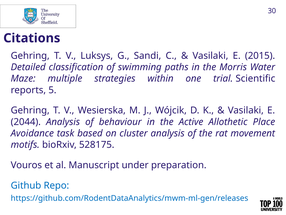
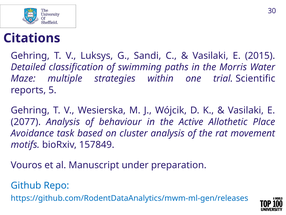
2044: 2044 -> 2077
528175: 528175 -> 157849
